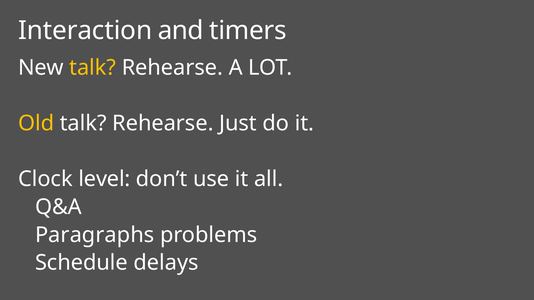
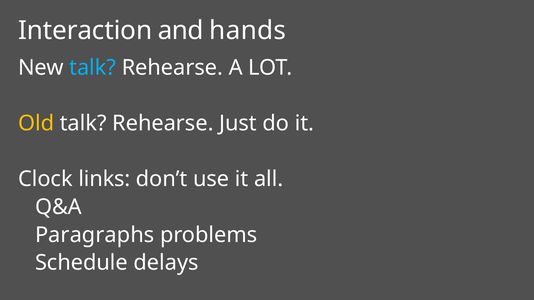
timers: timers -> hands
talk at (93, 68) colour: yellow -> light blue
level: level -> links
